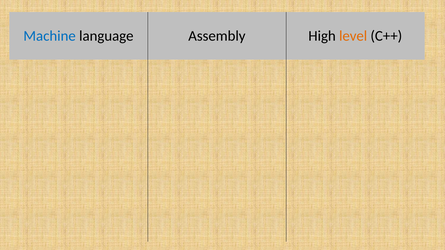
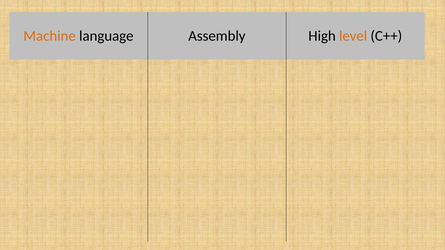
Machine colour: blue -> orange
